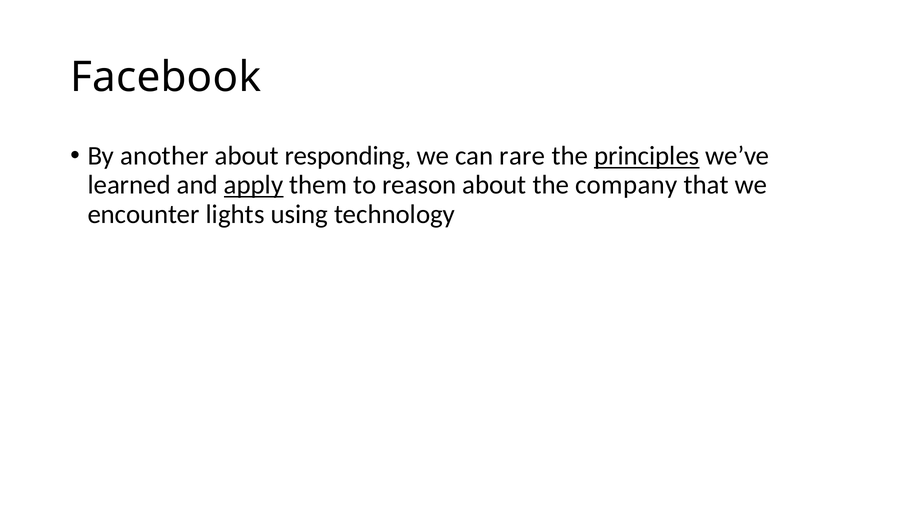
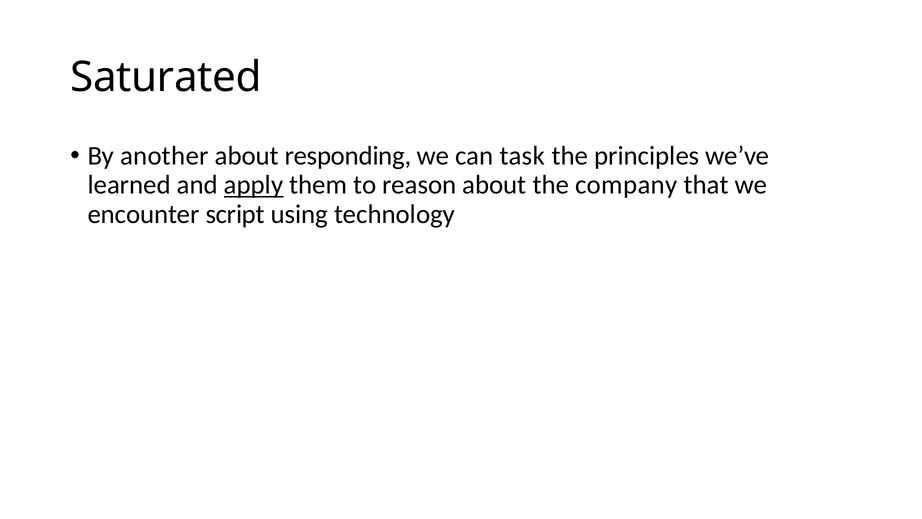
Facebook: Facebook -> Saturated
rare: rare -> task
principles underline: present -> none
lights: lights -> script
